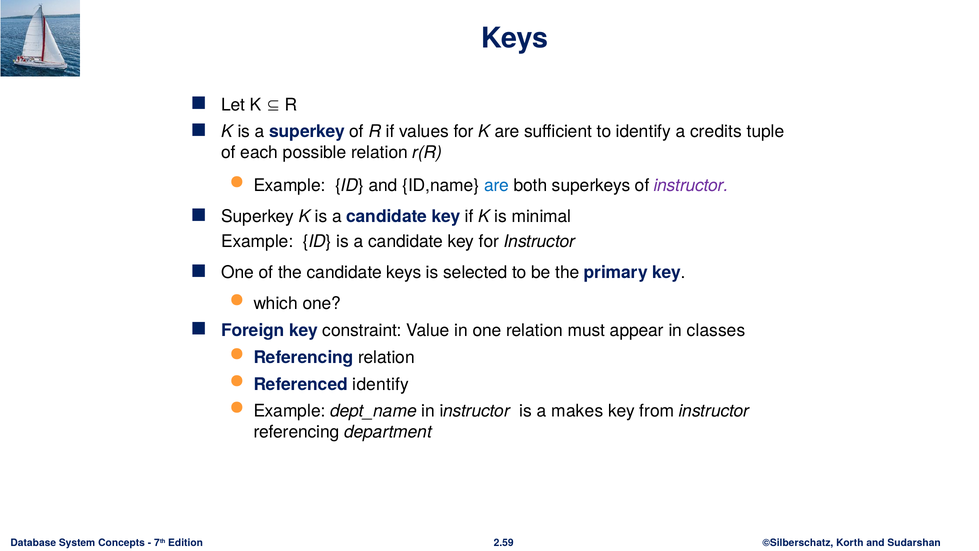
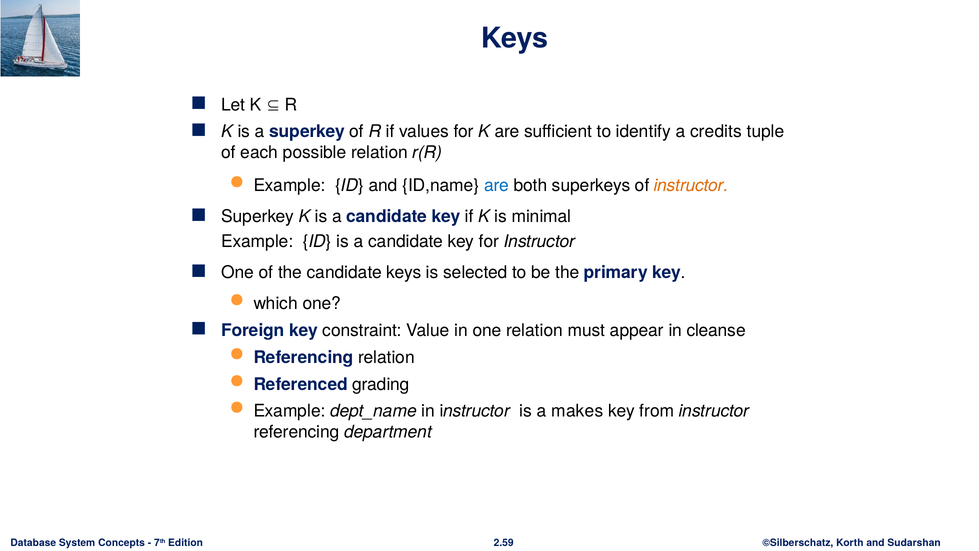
instructor at (691, 186) colour: purple -> orange
classes: classes -> cleanse
Referenced identify: identify -> grading
